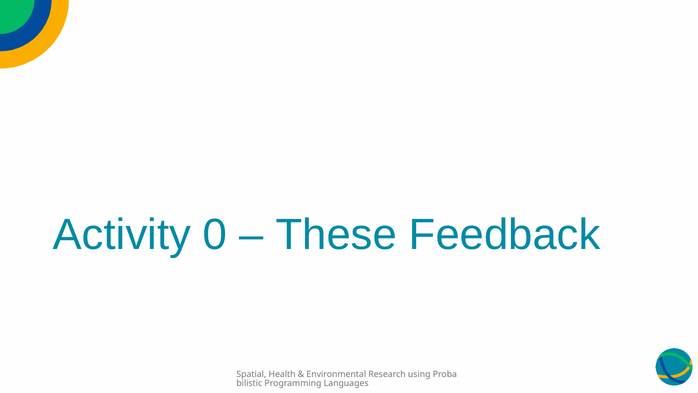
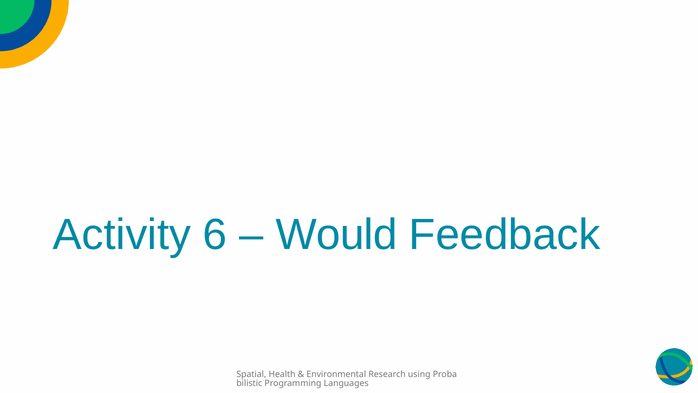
0: 0 -> 6
These: These -> Would
